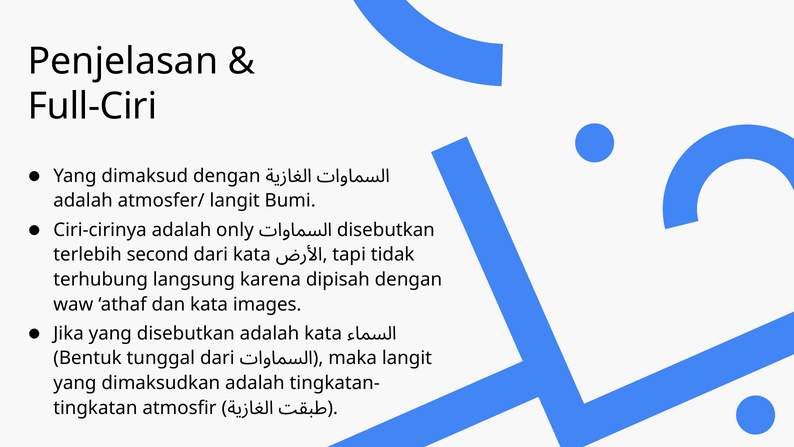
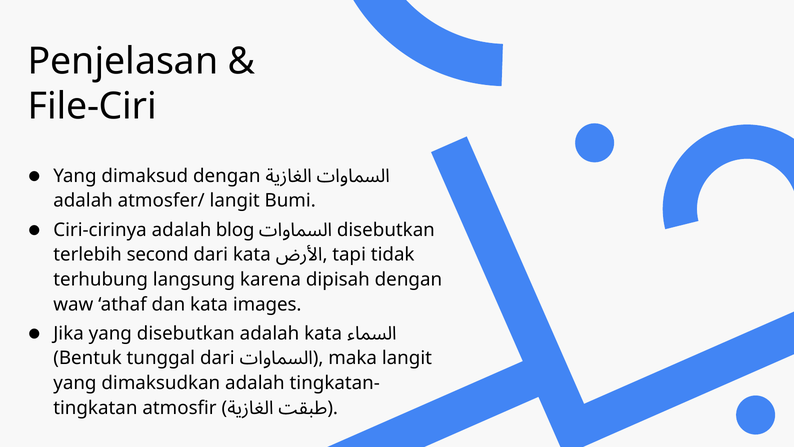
Full-Ciri: Full-Ciri -> File-Ciri
only: only -> blog
